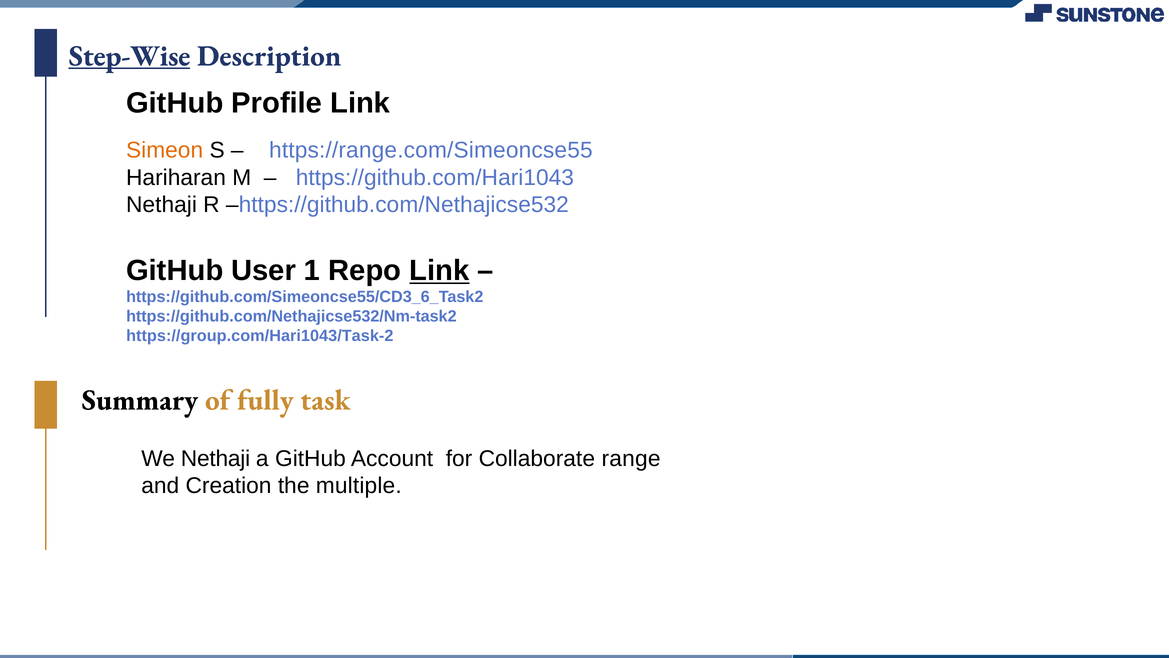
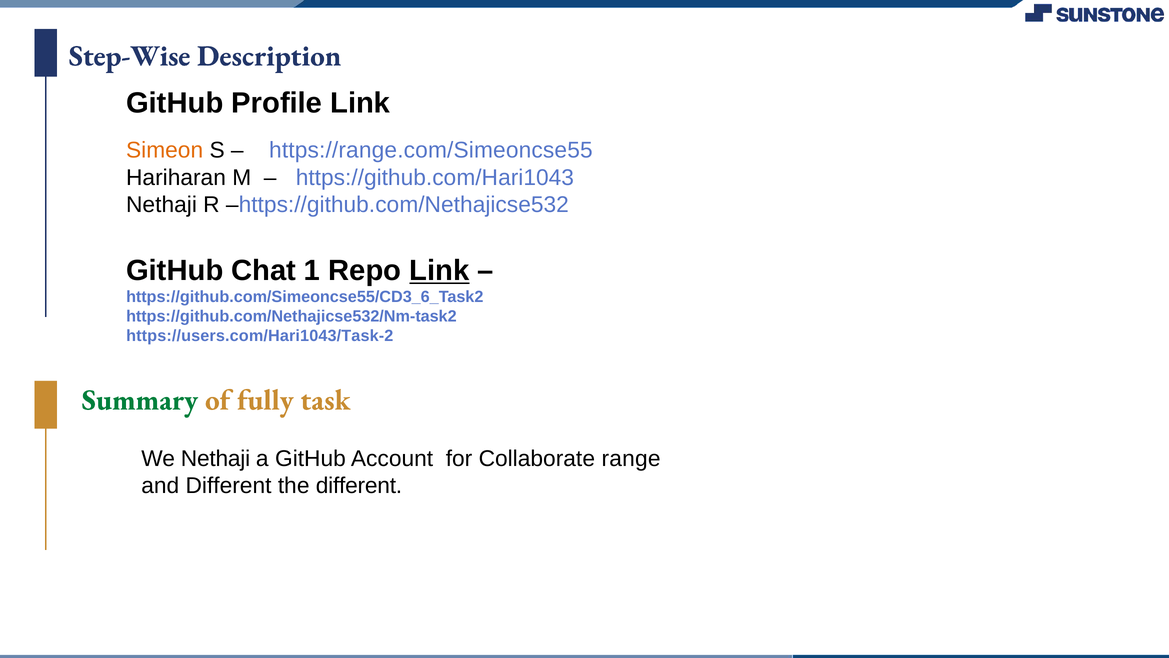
Step-Wise underline: present -> none
User: User -> Chat
https://group.com/Hari1043/Task-2: https://group.com/Hari1043/Task-2 -> https://users.com/Hari1043/Task-2
Summary colour: black -> green
and Creation: Creation -> Different
the multiple: multiple -> different
